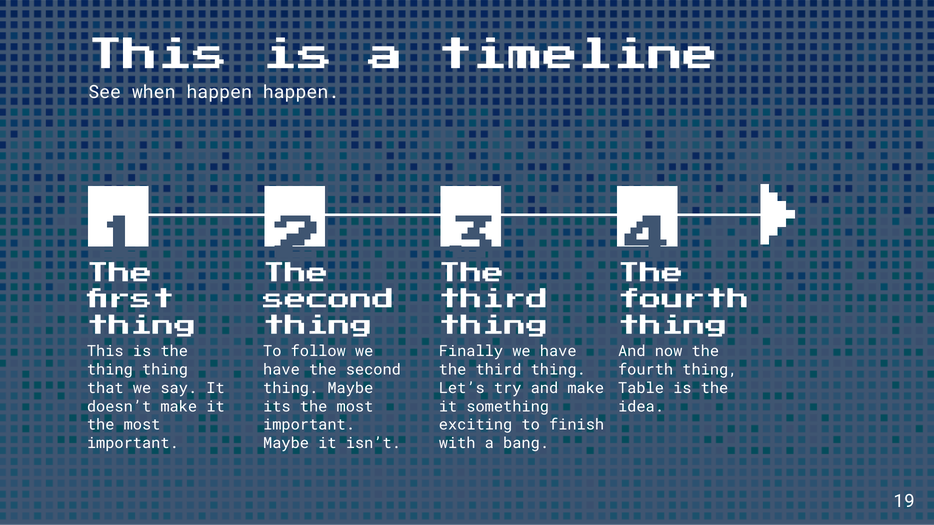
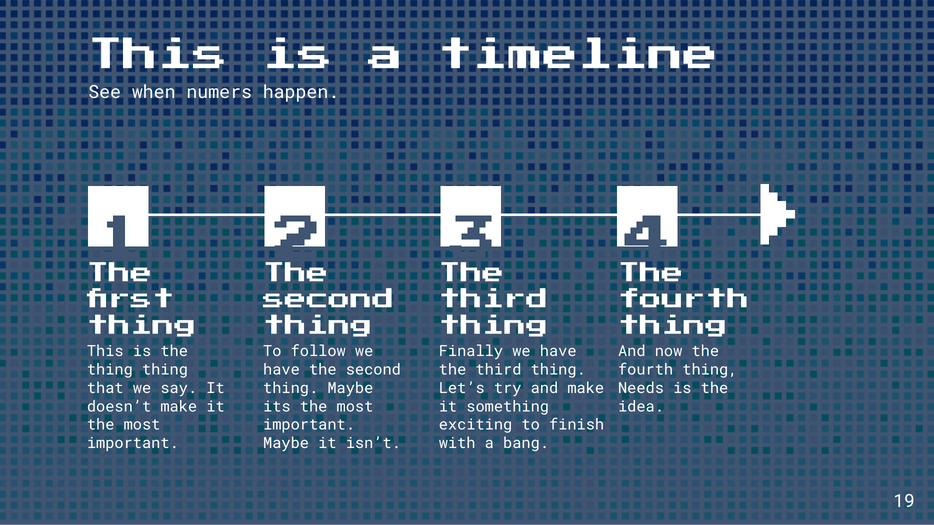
when happen: happen -> numers
Table: Table -> Needs
